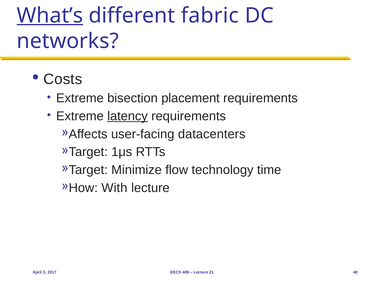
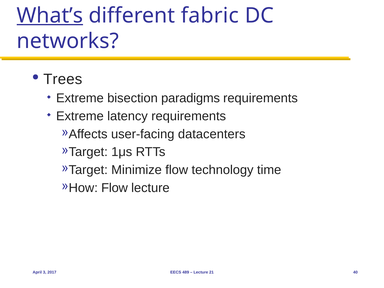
Costs: Costs -> Trees
placement: placement -> paradigms
latency underline: present -> none
With at (114, 188): With -> Flow
